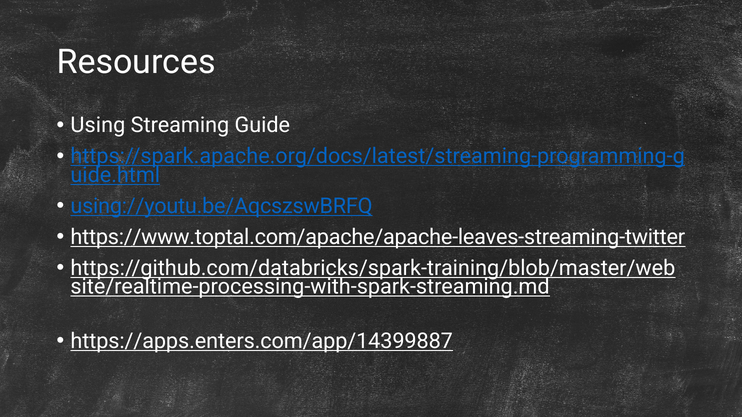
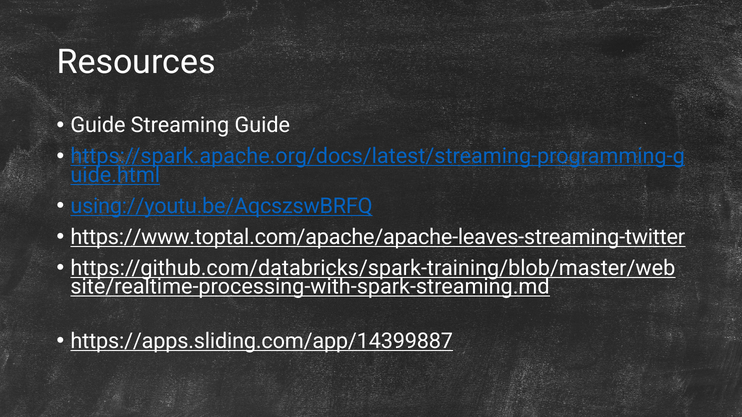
Using at (98, 125): Using -> Guide
https://apps.enters.com/app/14399887: https://apps.enters.com/app/14399887 -> https://apps.sliding.com/app/14399887
